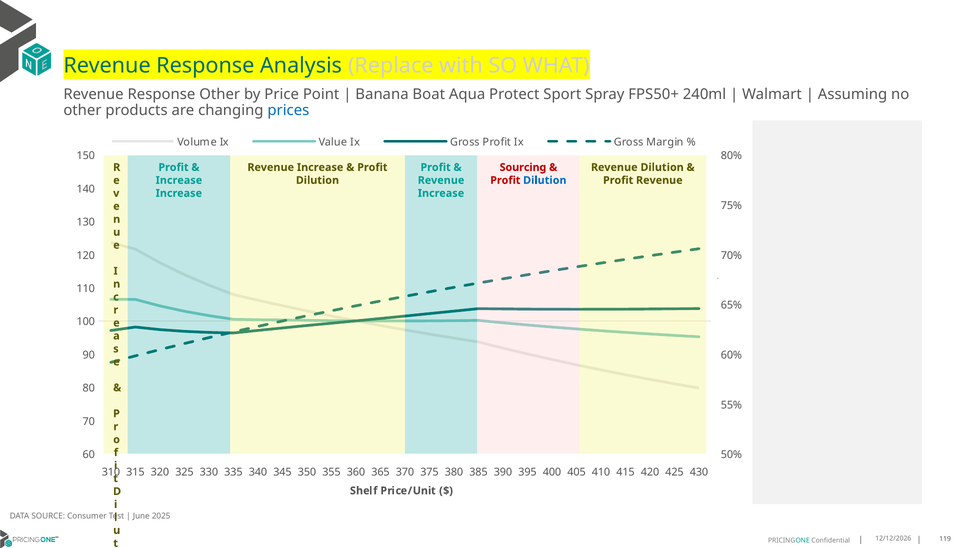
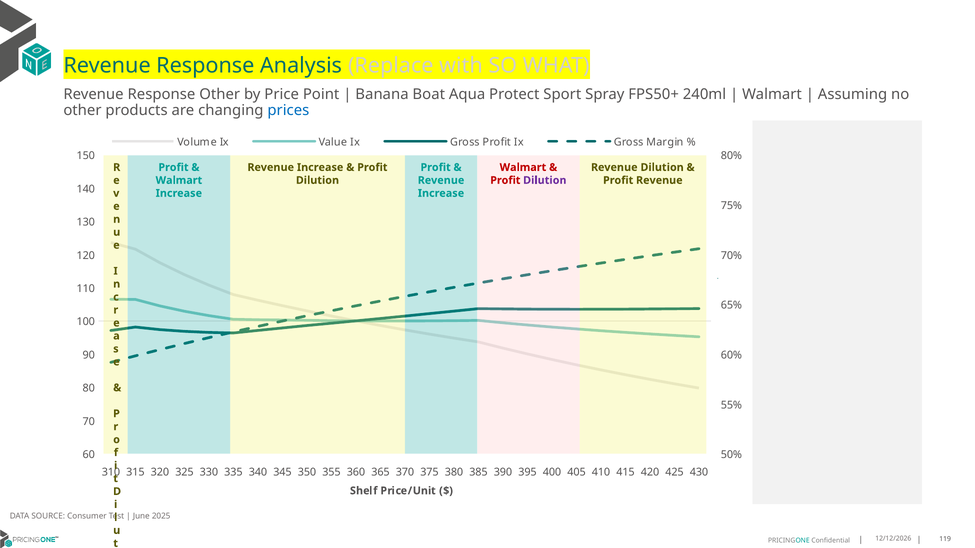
Sourcing at (523, 167): Sourcing -> Walmart
Increase at (179, 180): Increase -> Walmart
Dilution at (545, 180) colour: blue -> purple
